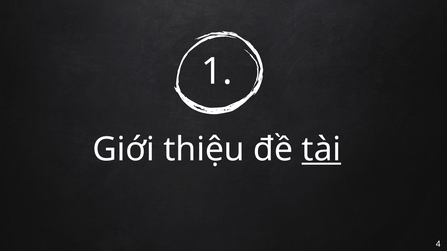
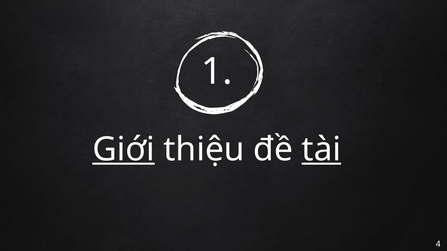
Giới underline: none -> present
